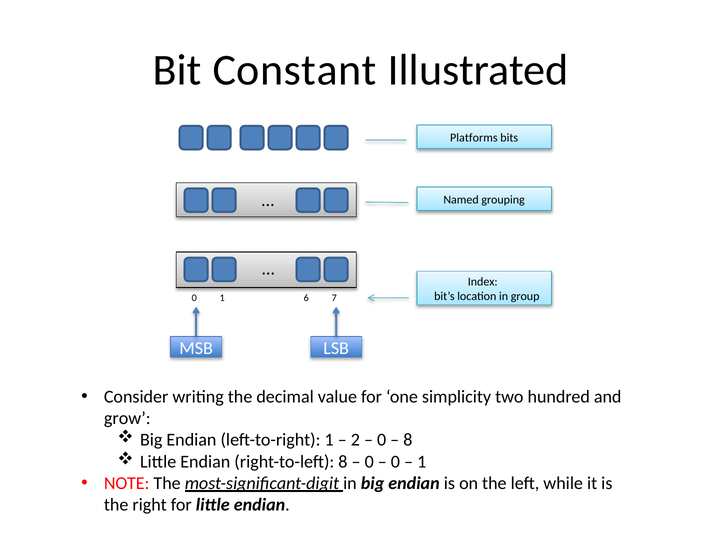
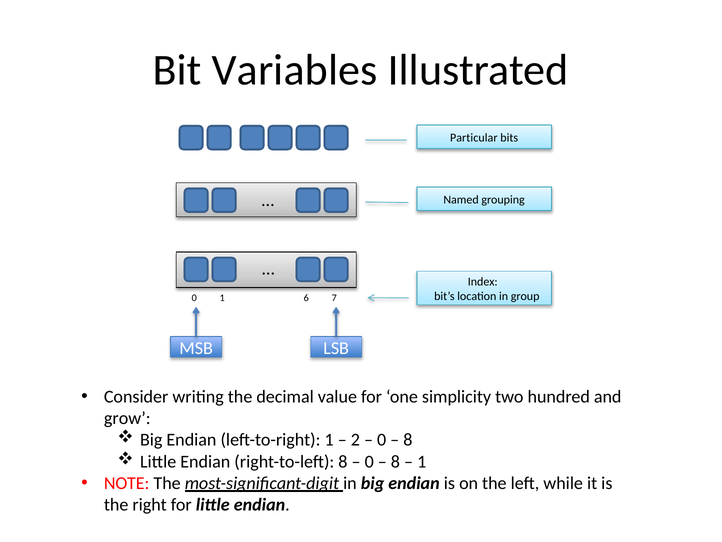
Constant: Constant -> Variables
Platforms: Platforms -> Particular
0 at (395, 461): 0 -> 8
